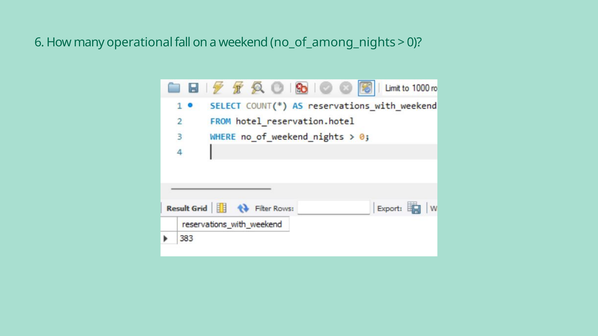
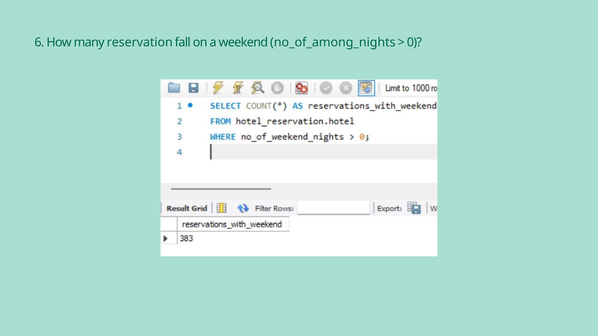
operational: operational -> reservation
